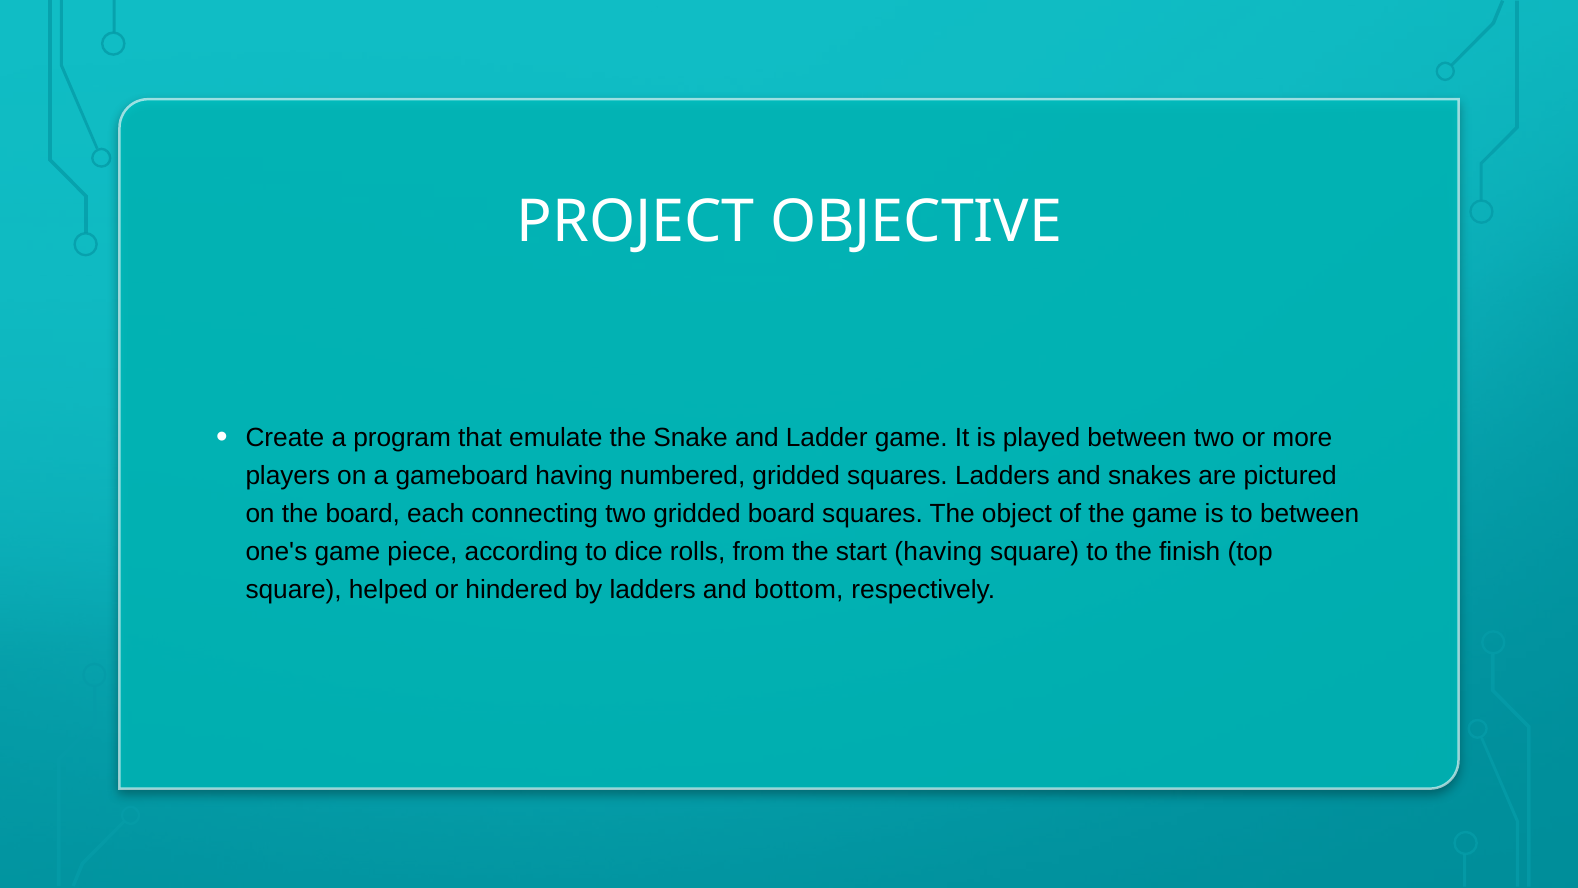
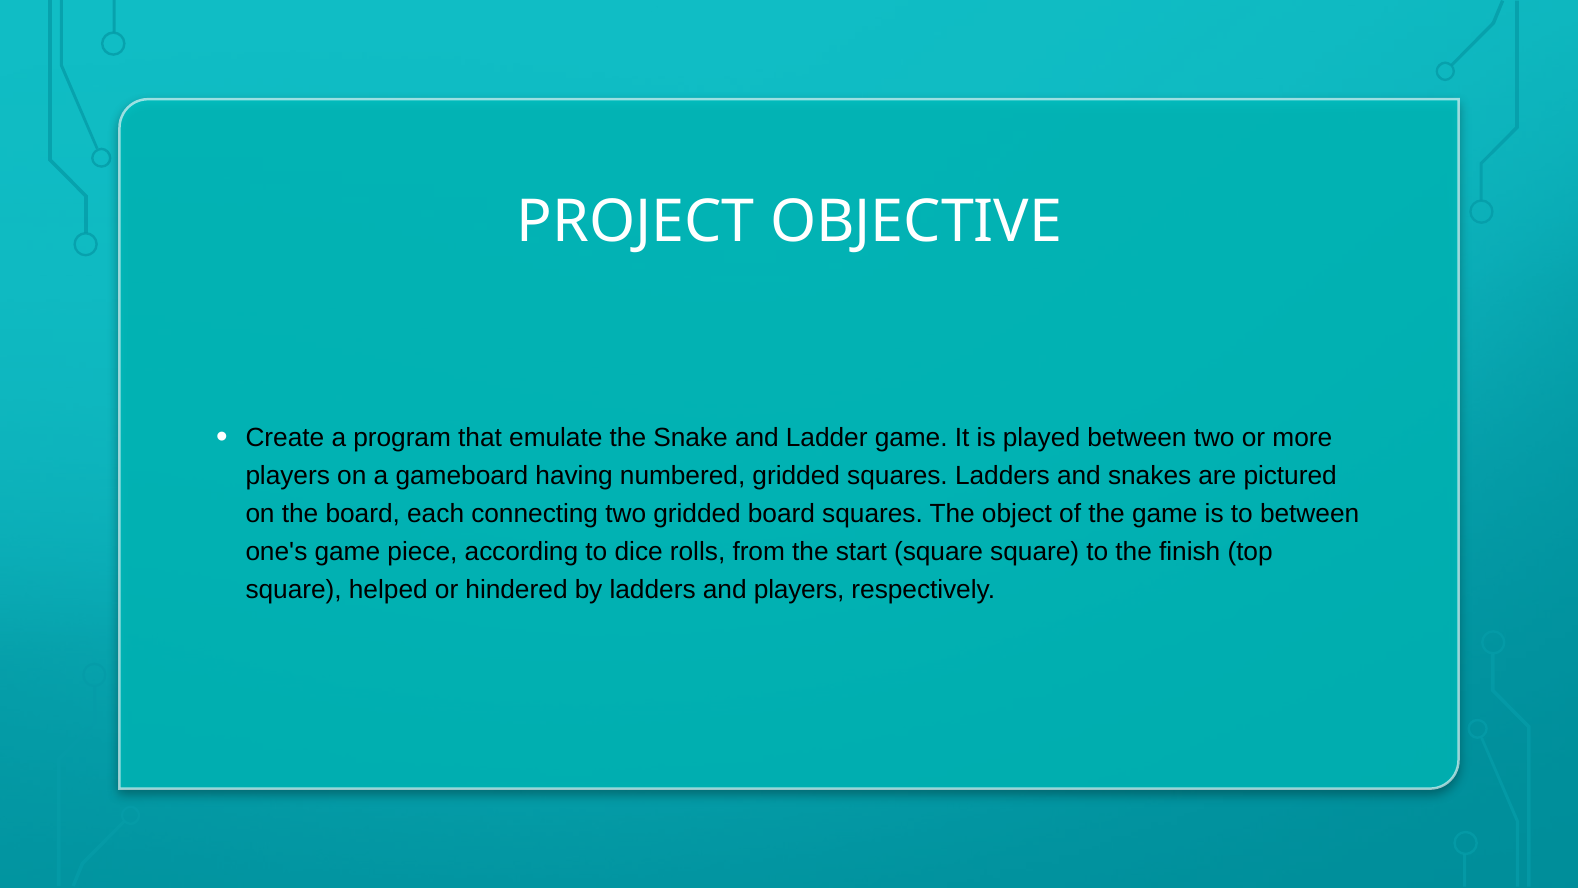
start having: having -> square
and bottom: bottom -> players
